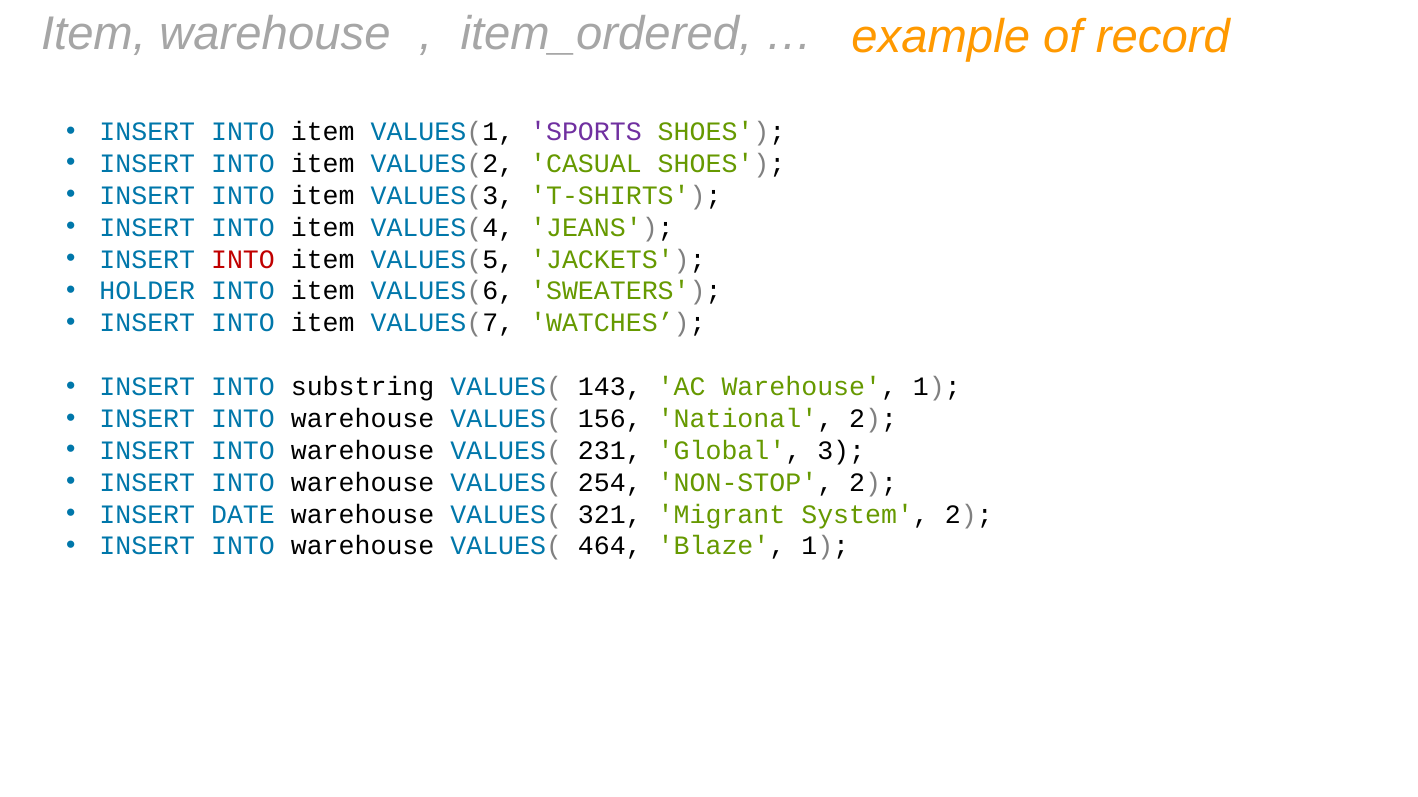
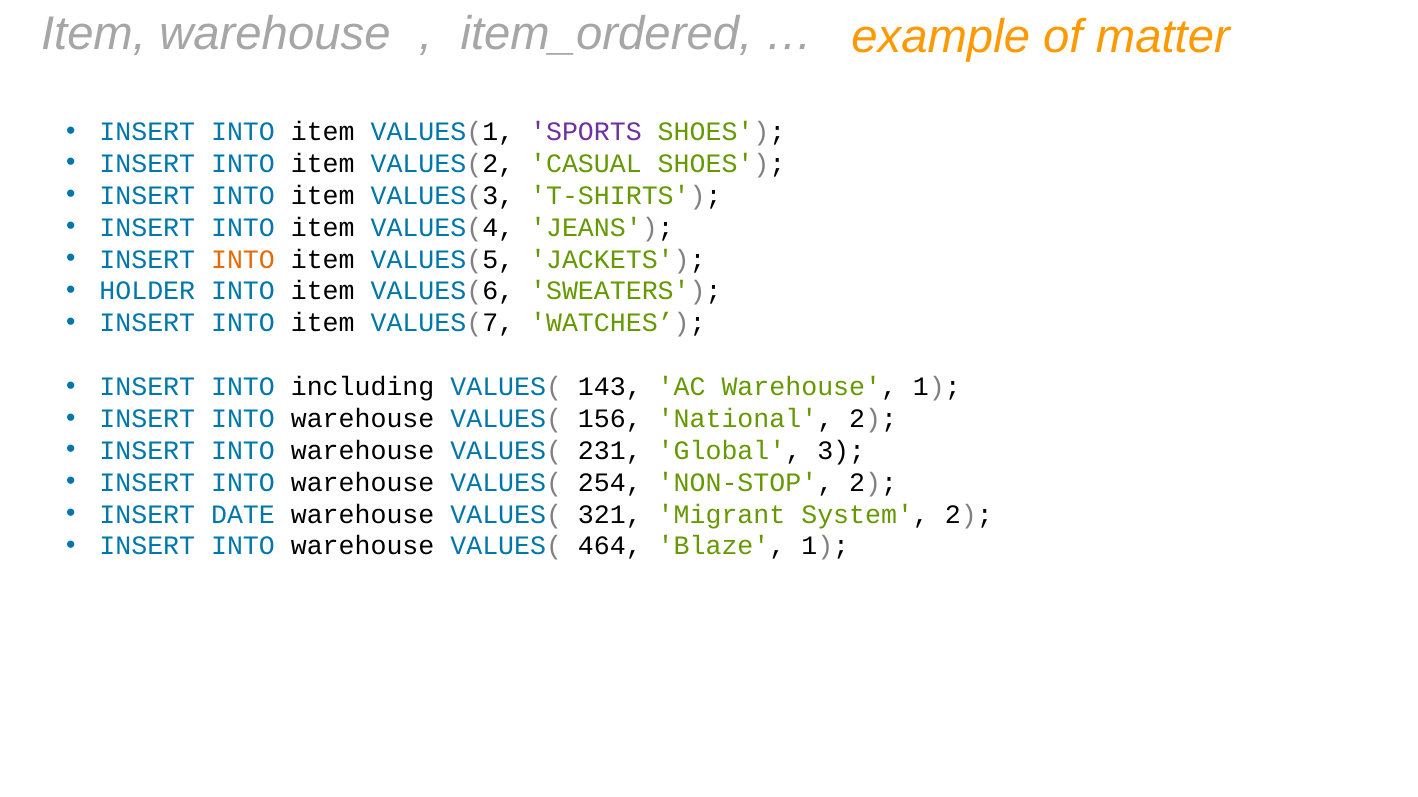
record: record -> matter
INTO at (243, 259) colour: red -> orange
substring: substring -> including
